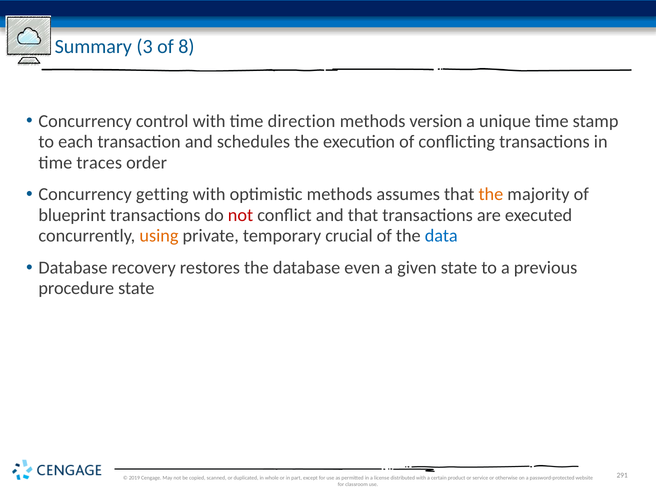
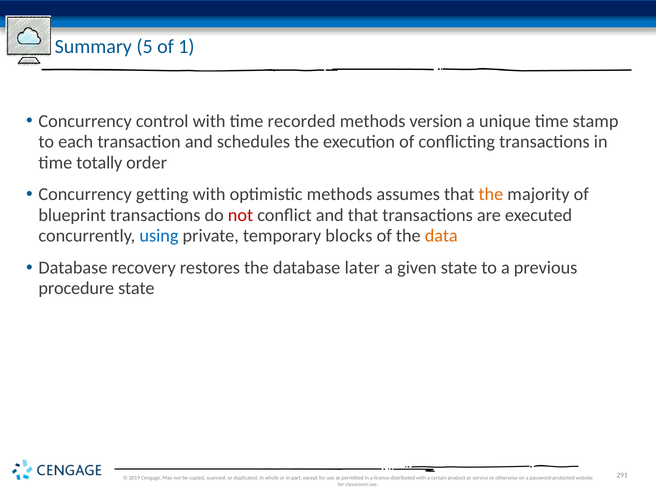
3: 3 -> 5
8: 8 -> 1
direction: direction -> recorded
traces: traces -> totally
using colour: orange -> blue
crucial: crucial -> blocks
data colour: blue -> orange
even: even -> later
